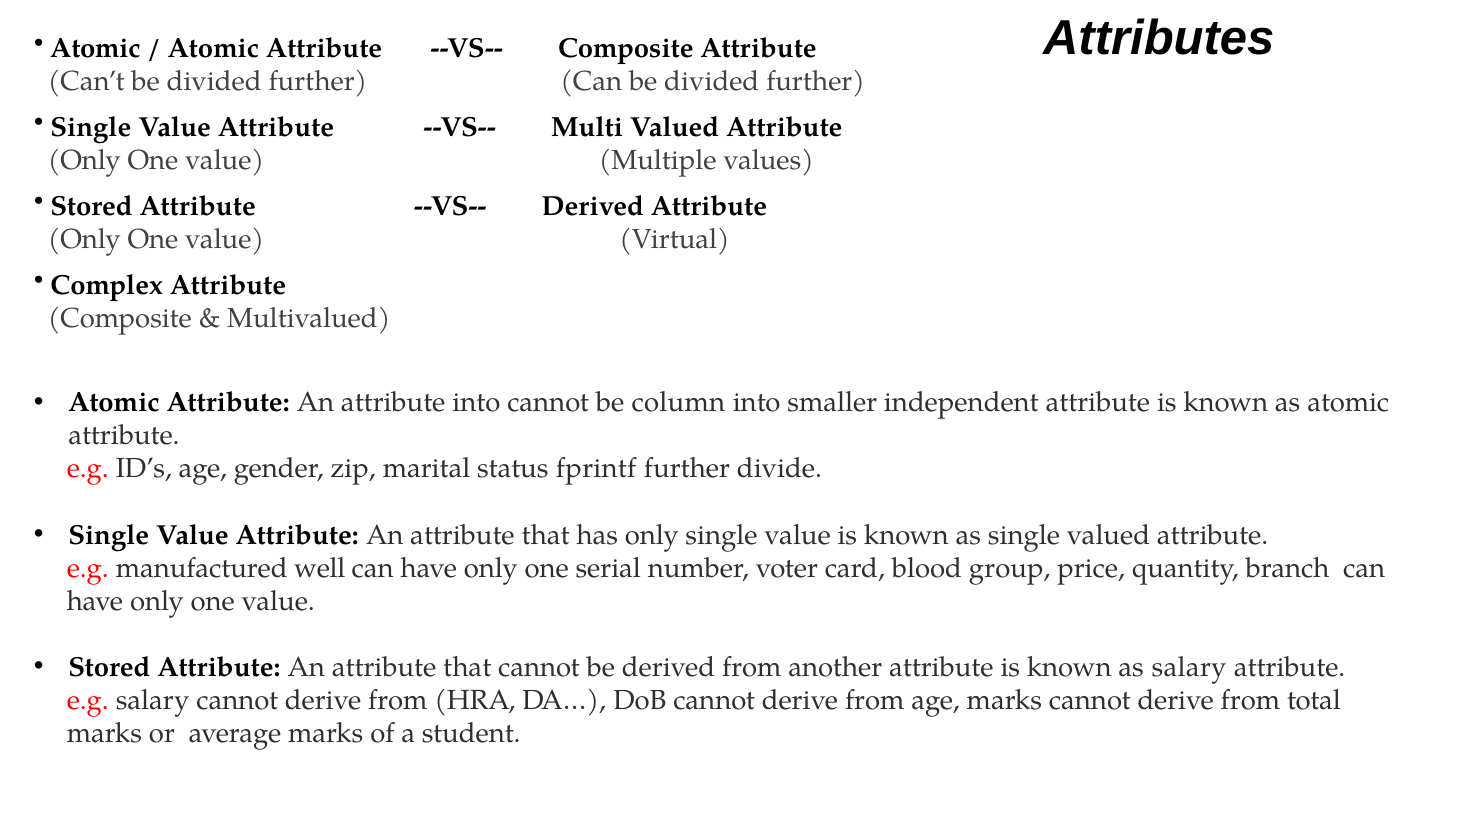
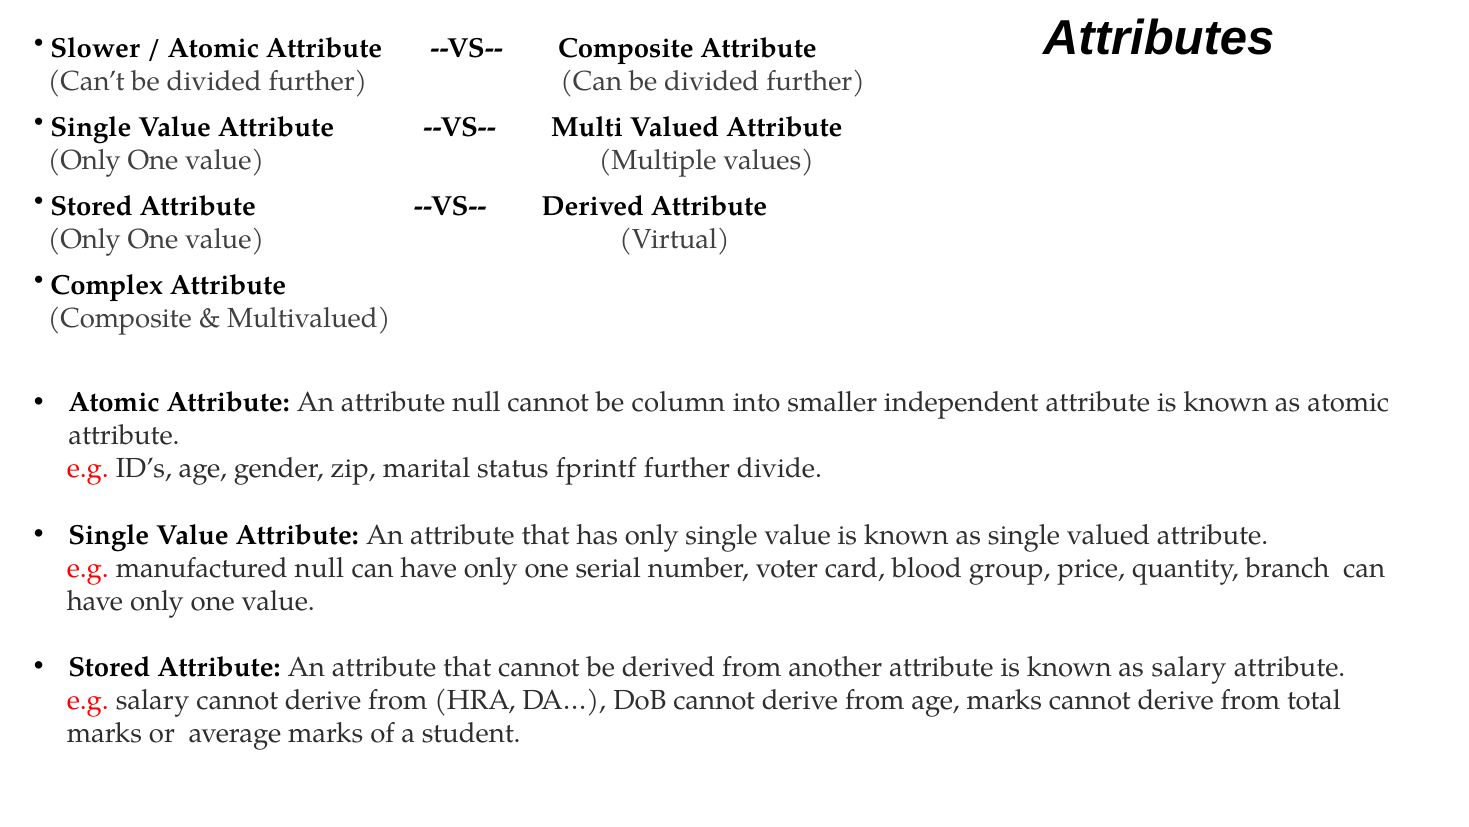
Atomic at (95, 48): Atomic -> Slower
attribute into: into -> null
manufactured well: well -> null
